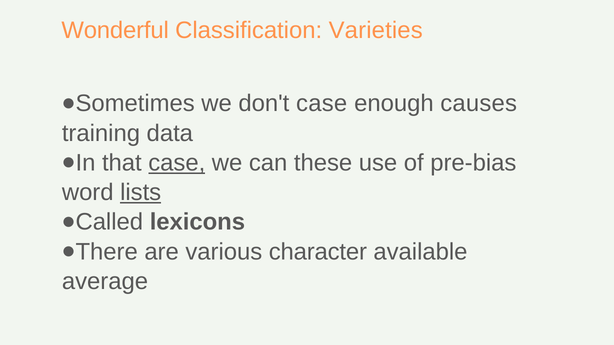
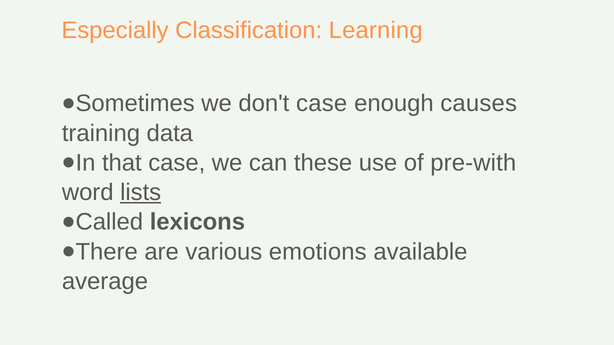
Wonderful: Wonderful -> Especially
Varieties: Varieties -> Learning
case at (177, 163) underline: present -> none
pre-bias: pre-bias -> pre-with
character: character -> emotions
